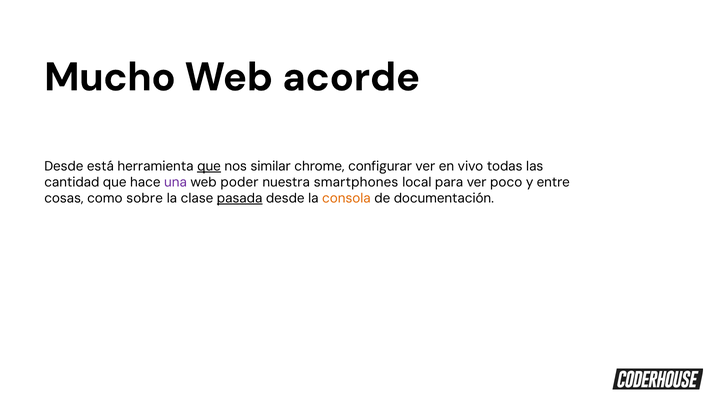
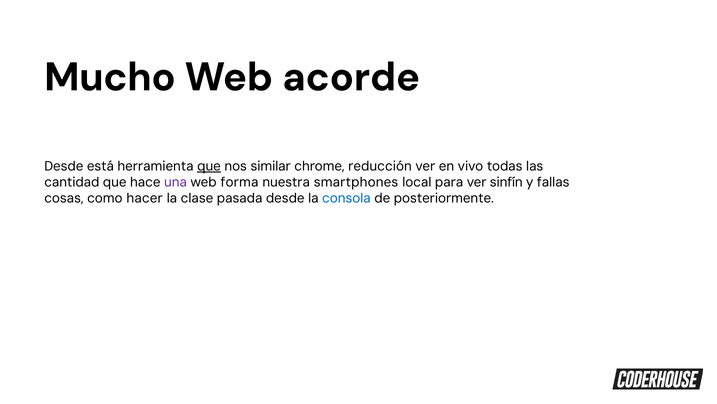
configurar: configurar -> reducción
poder: poder -> forma
poco: poco -> sinfín
entre: entre -> fallas
sobre: sobre -> hacer
pasada underline: present -> none
consola colour: orange -> blue
documentación: documentación -> posteriormente
